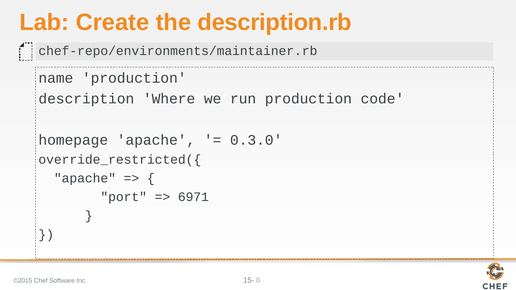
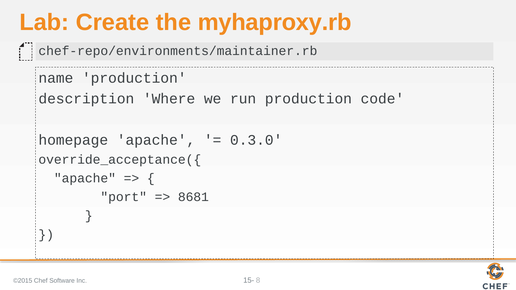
description.rb: description.rb -> myhaproxy.rb
override_restricted({: override_restricted({ -> override_acceptance({
6971: 6971 -> 8681
